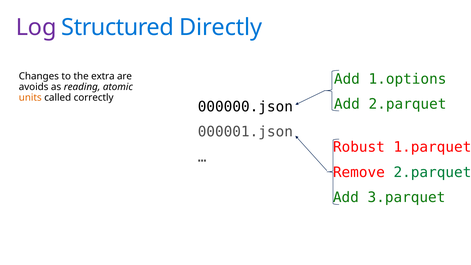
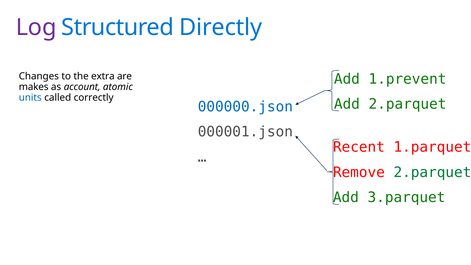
1.options: 1.options -> 1.prevent
avoids: avoids -> makes
reading: reading -> account
units colour: orange -> blue
000000.json colour: black -> blue
Robust: Robust -> Recent
